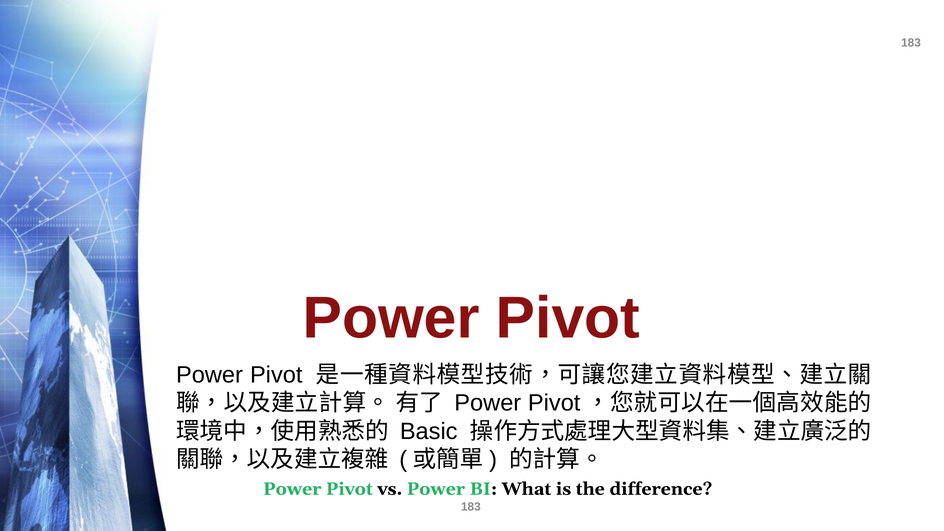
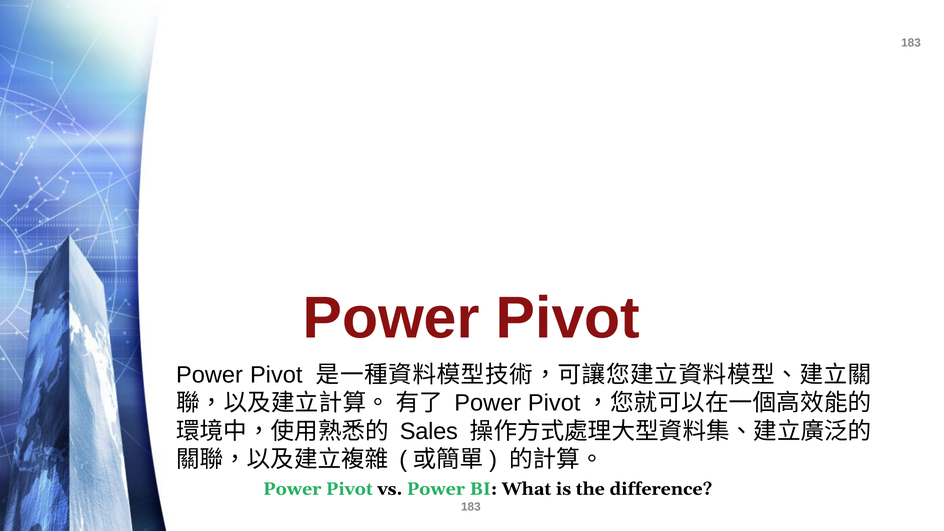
Basic: Basic -> Sales
